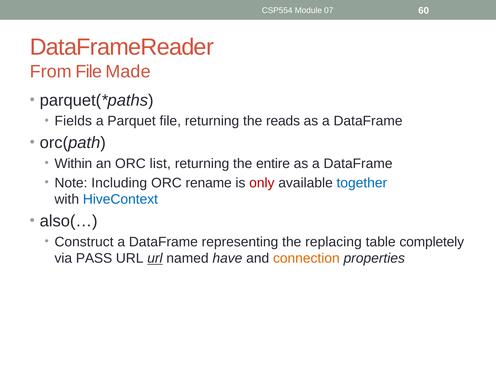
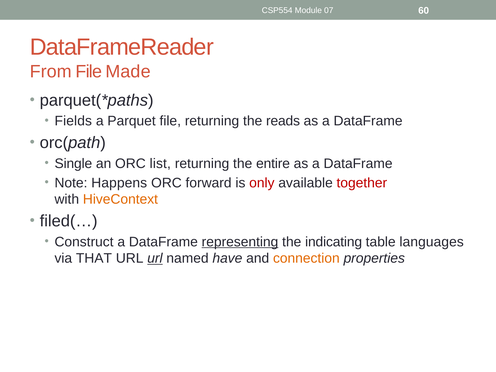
Within: Within -> Single
Including: Including -> Happens
rename: rename -> forward
together colour: blue -> red
HiveContext colour: blue -> orange
also(…: also(… -> filed(…
representing underline: none -> present
replacing: replacing -> indicating
completely: completely -> languages
PASS: PASS -> THAT
